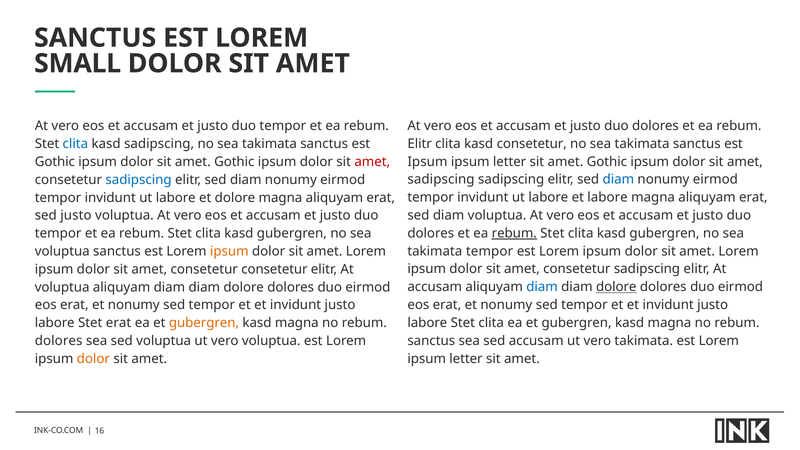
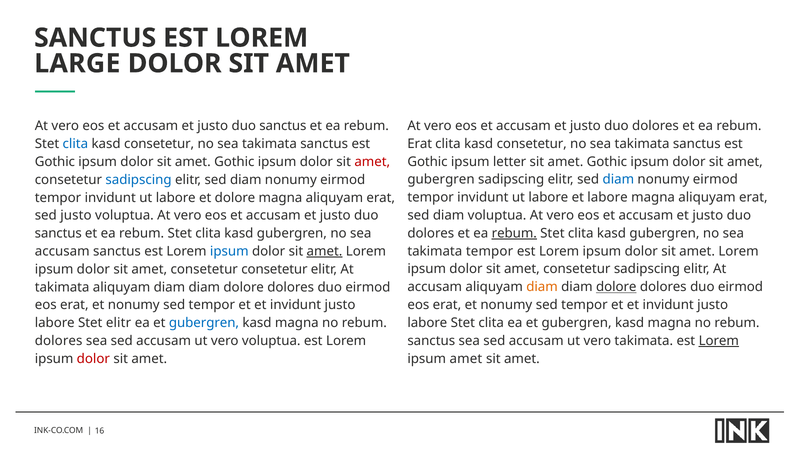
SMALL: SMALL -> LARGE
tempor at (283, 126): tempor -> sanctus
Elitr at (420, 144): Elitr -> Erat
sadipscing at (159, 144): sadipscing -> consetetur
Ipsum at (427, 162): Ipsum -> Gothic
sadipscing at (441, 180): sadipscing -> gubergren
tempor at (58, 233): tempor -> sanctus
voluptua at (62, 251): voluptua -> accusam
ipsum at (229, 251) colour: orange -> blue
amet at (324, 251) underline: none -> present
diam at (542, 287) colour: blue -> orange
voluptua at (62, 287): voluptua -> takimata
Stet erat: erat -> elitr
gubergren at (204, 323) colour: orange -> blue
Lorem at (719, 341) underline: none -> present
voluptua at (164, 341): voluptua -> accusam
letter at (466, 359): letter -> amet
dolor at (93, 359) colour: orange -> red
